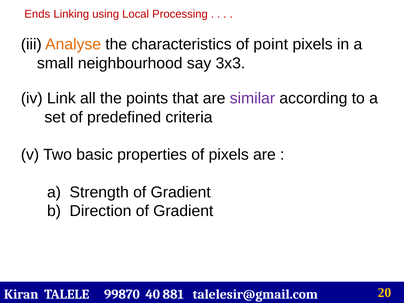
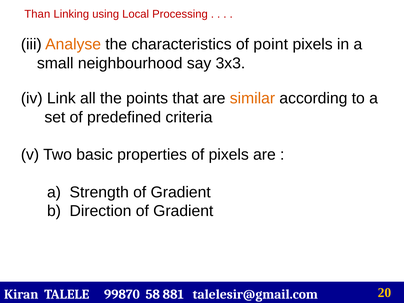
Ends: Ends -> Than
similar colour: purple -> orange
40: 40 -> 58
